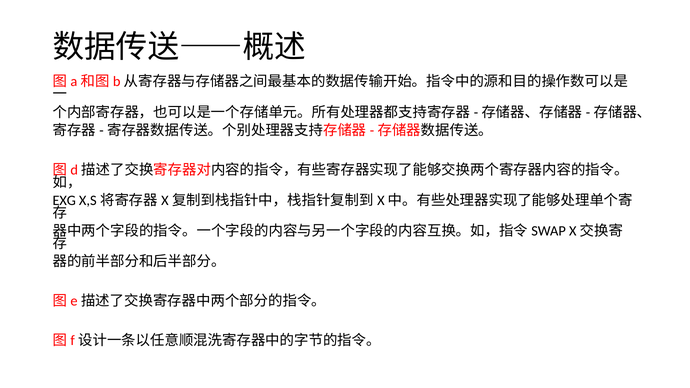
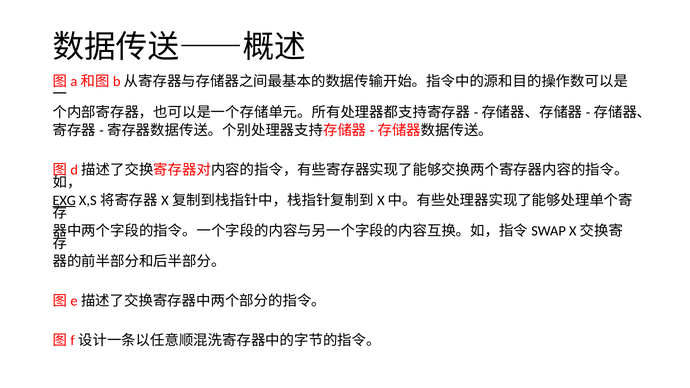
EXG underline: none -> present
